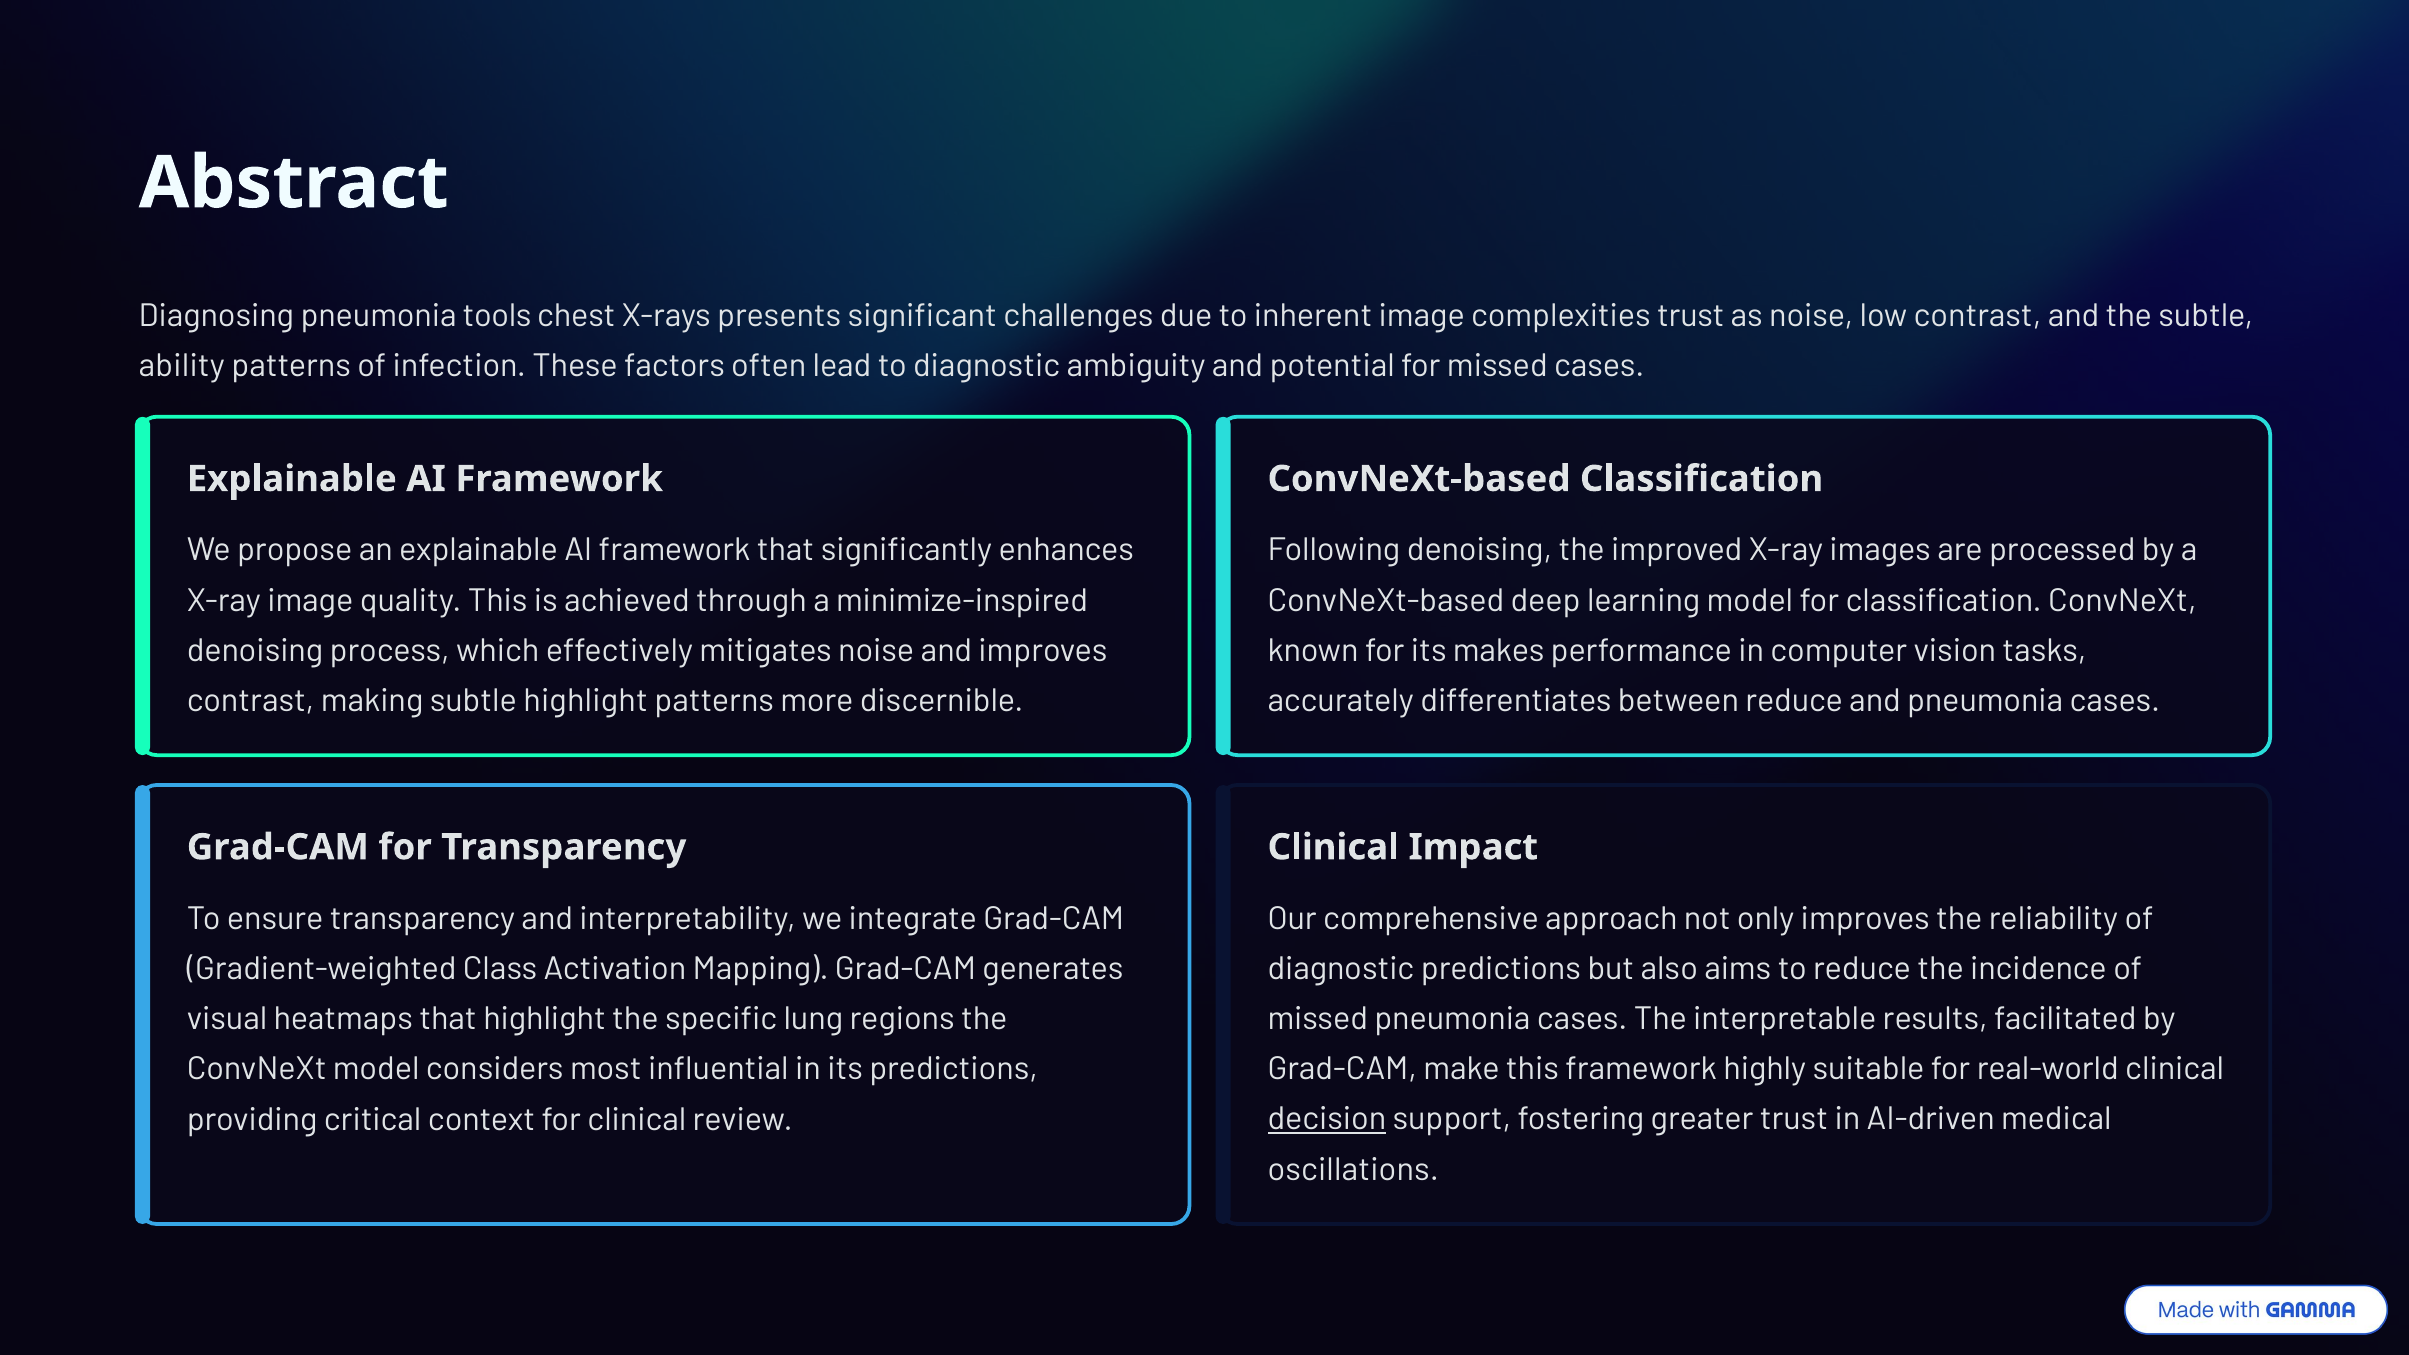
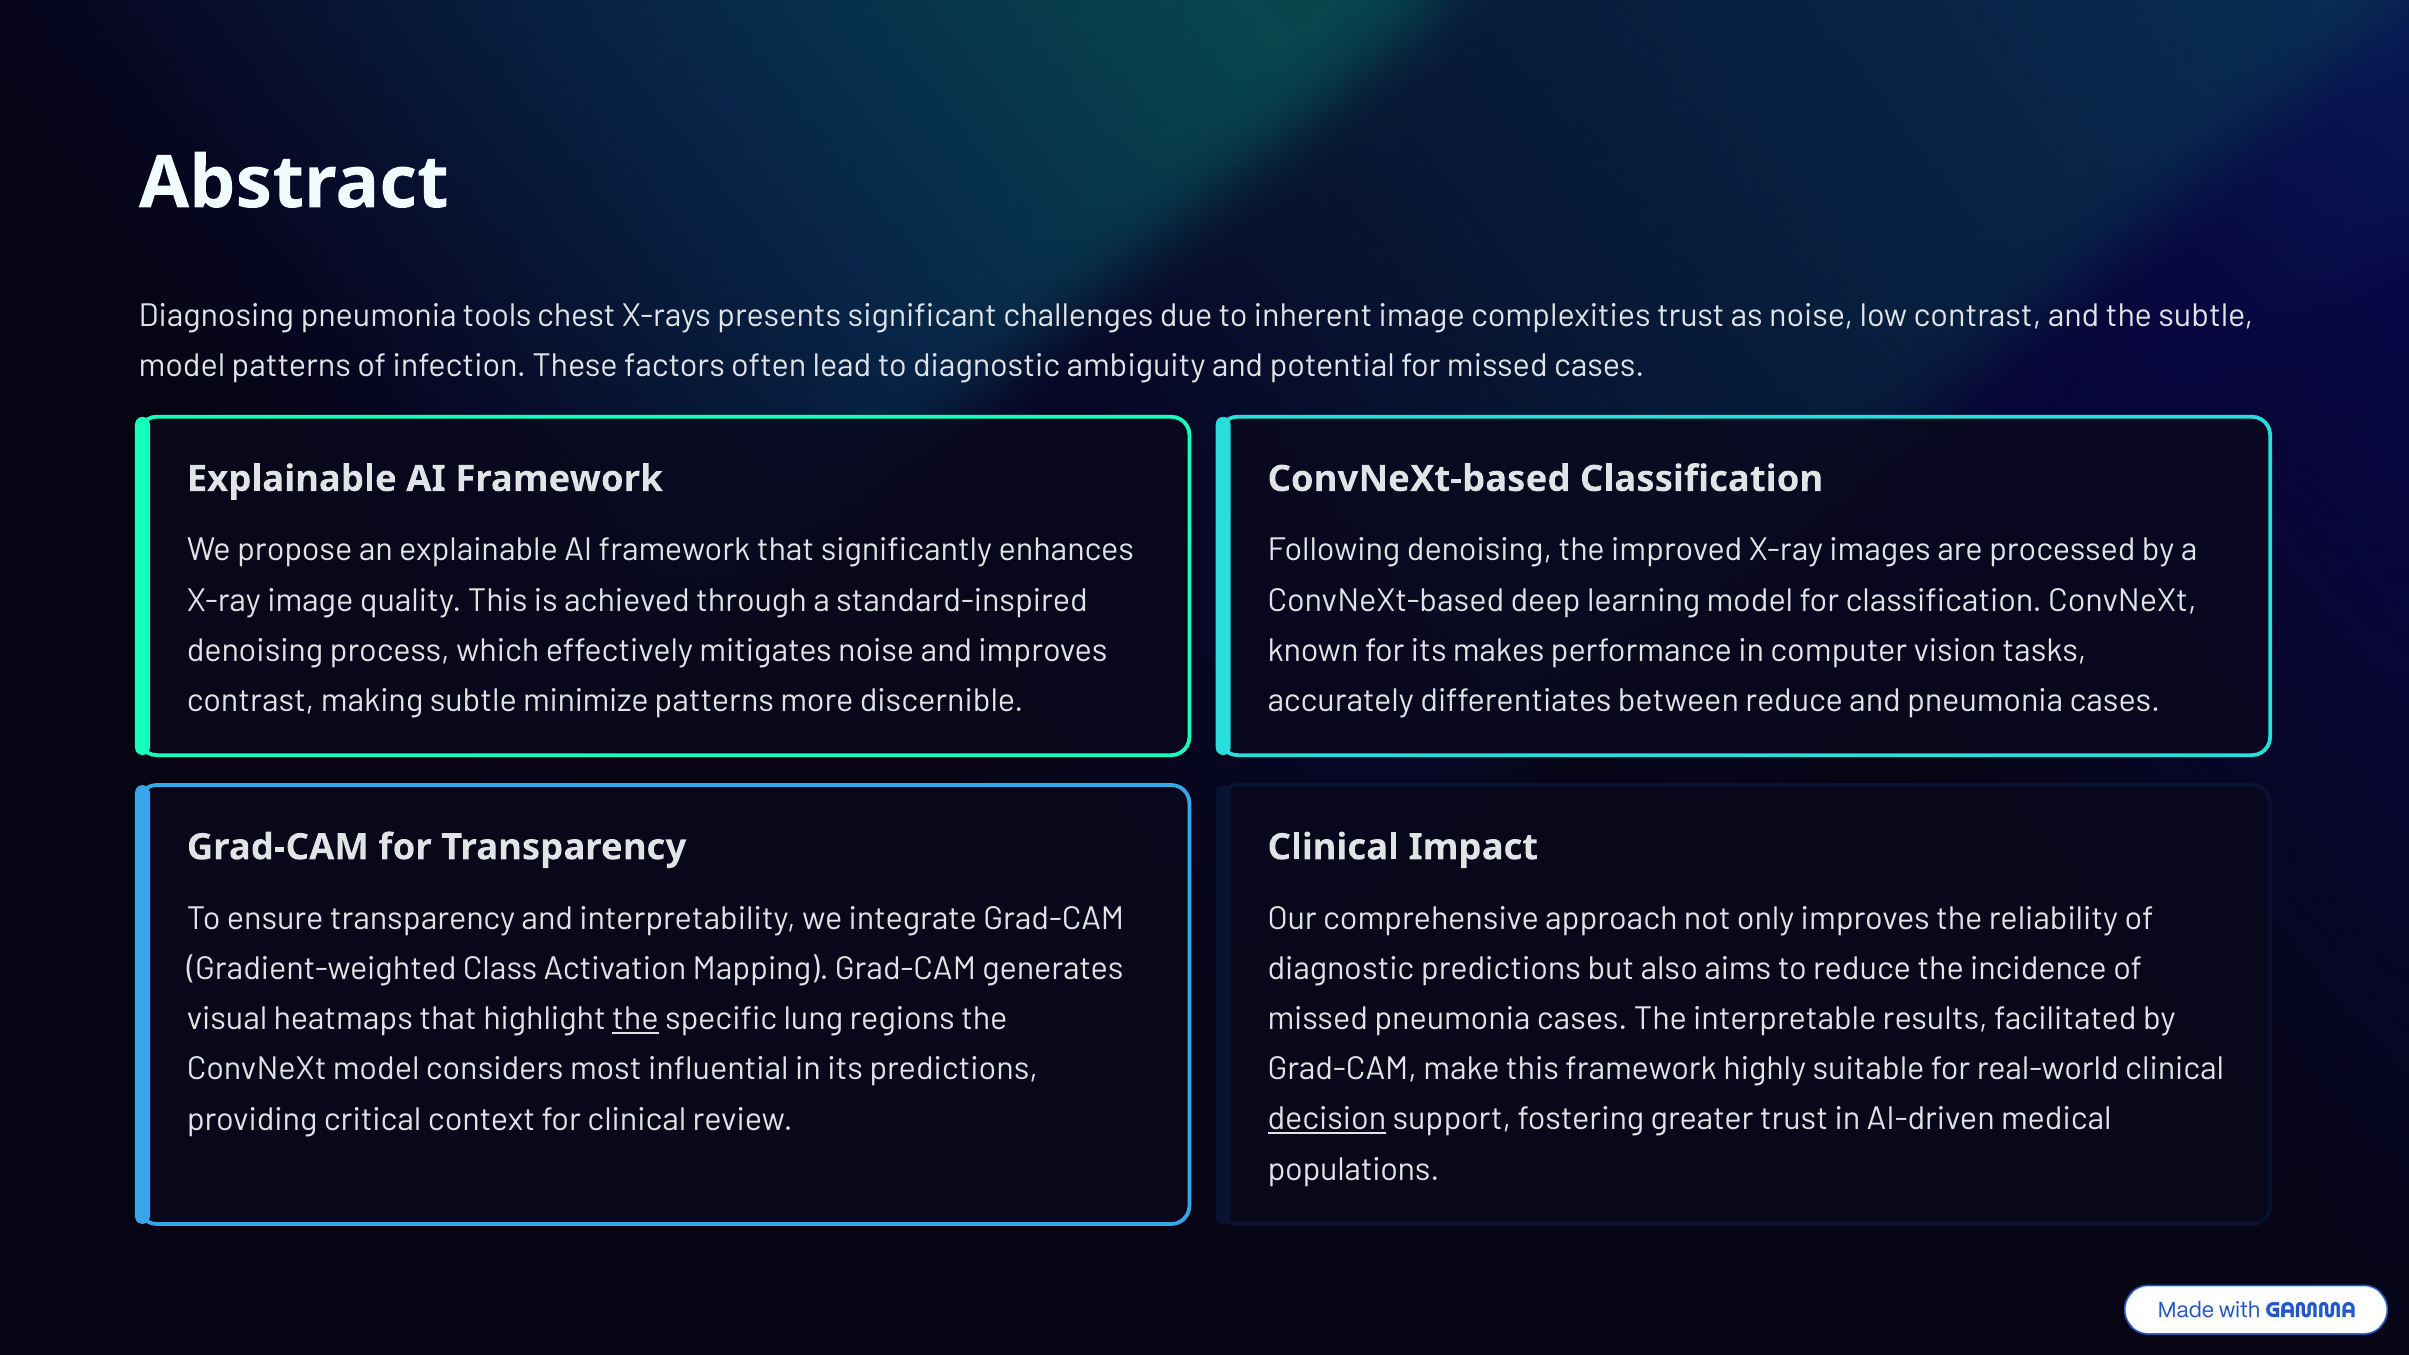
ability at (182, 366): ability -> model
minimize-inspired: minimize-inspired -> standard-inspired
subtle highlight: highlight -> minimize
the at (635, 1019) underline: none -> present
oscillations: oscillations -> populations
